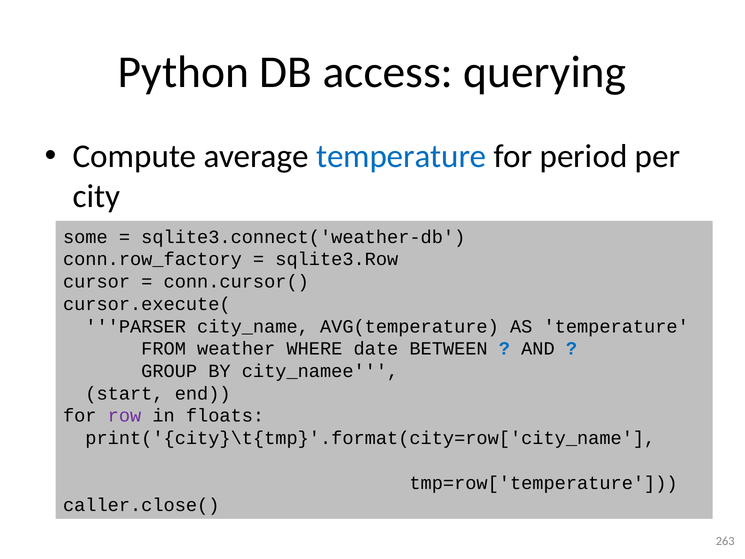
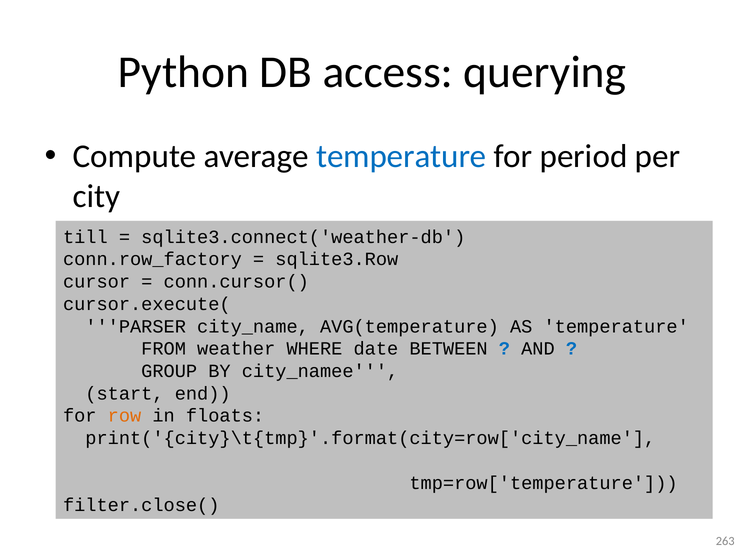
some: some -> till
row colour: purple -> orange
caller.close(: caller.close( -> filter.close(
